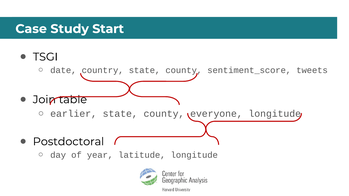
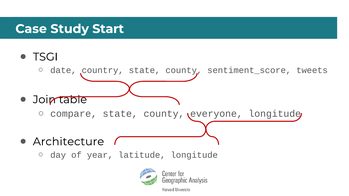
earlier: earlier -> compare
Postdoctoral: Postdoctoral -> Architecture
